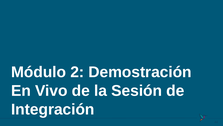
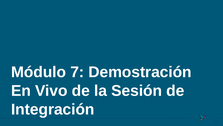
2: 2 -> 7
